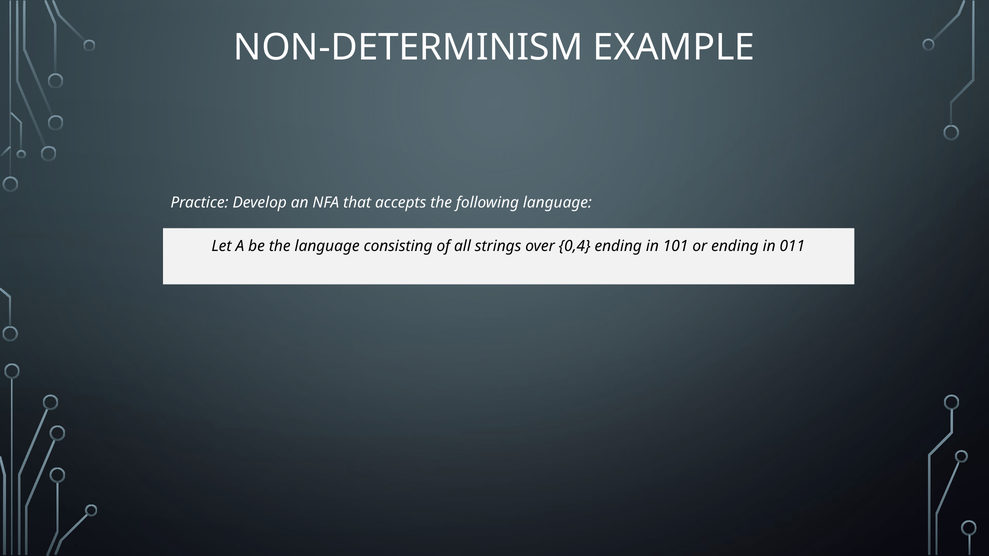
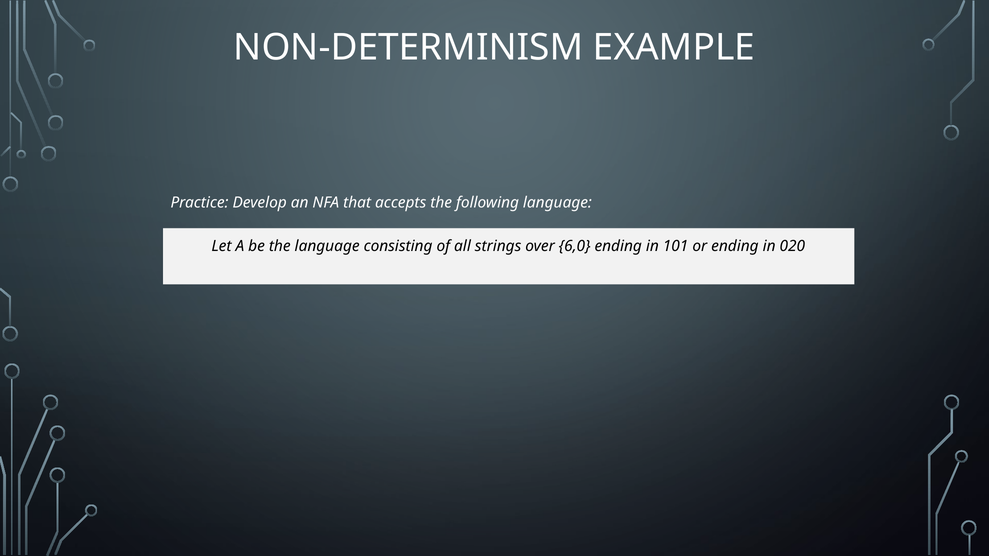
0,4: 0,4 -> 6,0
011: 011 -> 020
